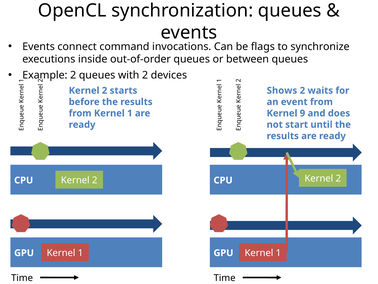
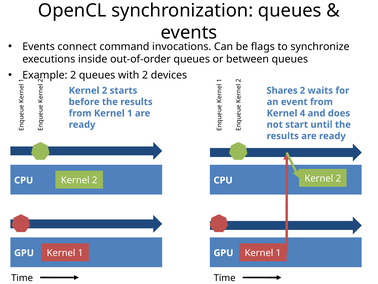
Shows: Shows -> Shares
9: 9 -> 4
